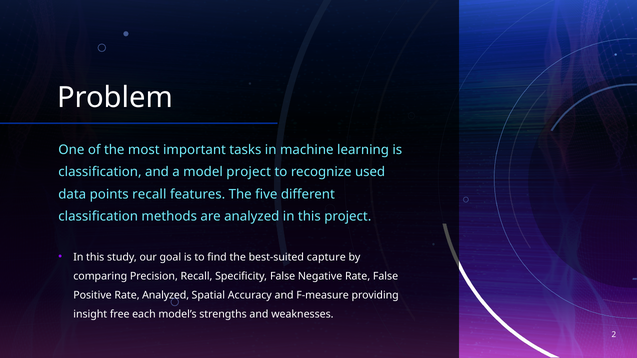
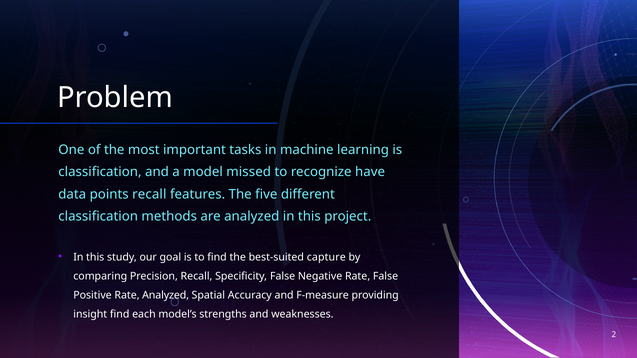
model project: project -> missed
used: used -> have
insight free: free -> find
